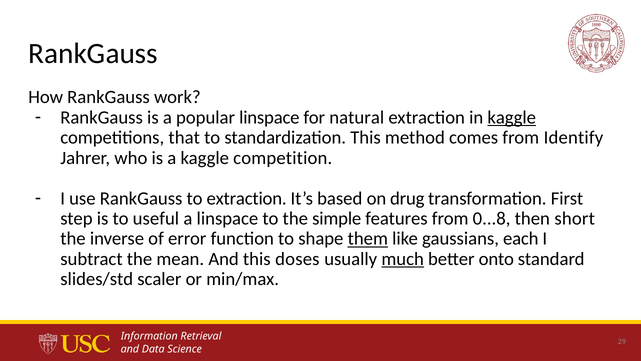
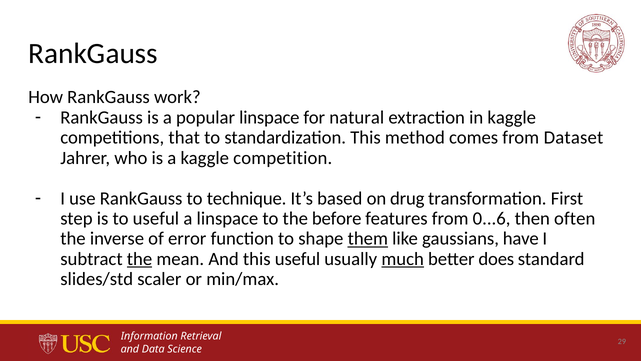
kaggle at (512, 117) underline: present -> none
Identify: Identify -> Dataset
to extraction: extraction -> technique
simple: simple -> before
0...8: 0...8 -> 0...6
short: short -> often
each: each -> have
the at (140, 259) underline: none -> present
this doses: doses -> useful
onto: onto -> does
